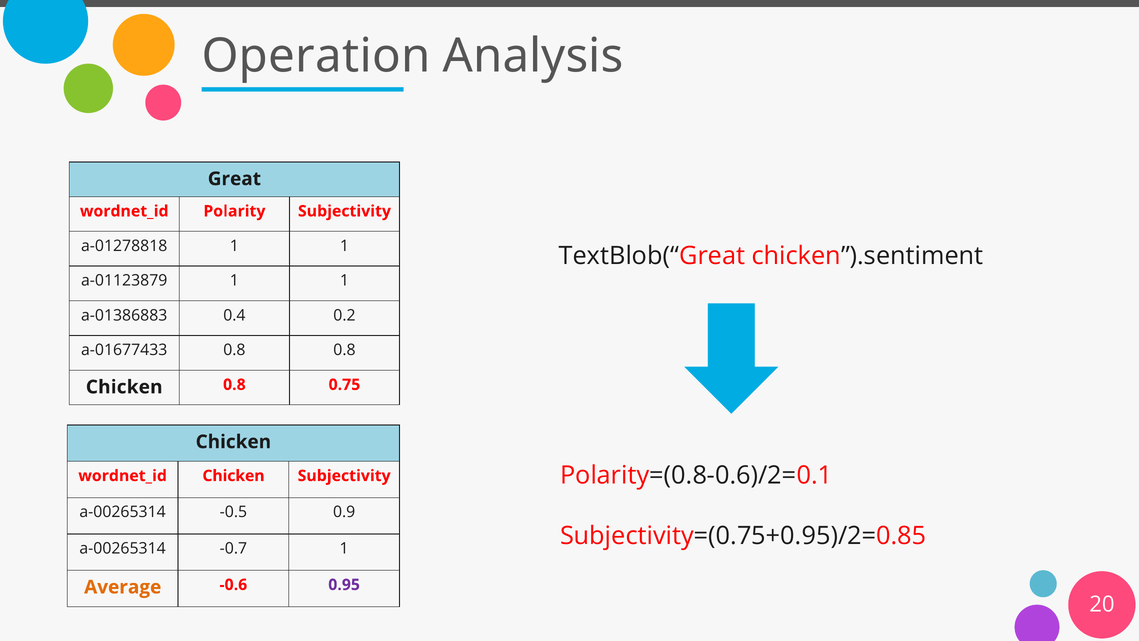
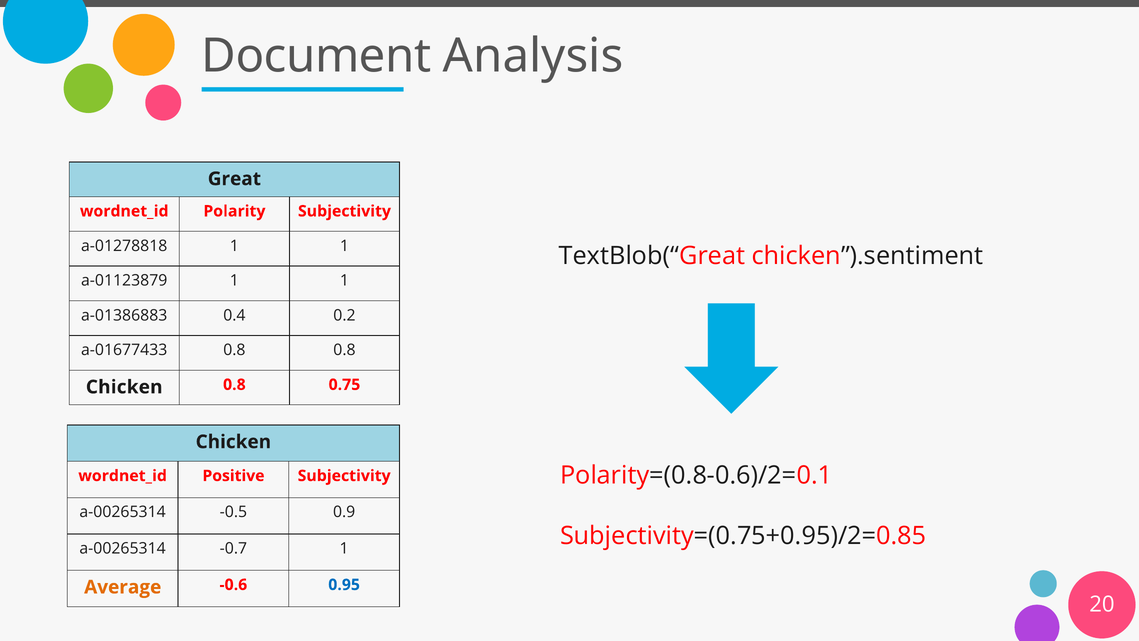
Operation: Operation -> Document
Chicken at (233, 476): Chicken -> Positive
0.95 colour: purple -> blue
